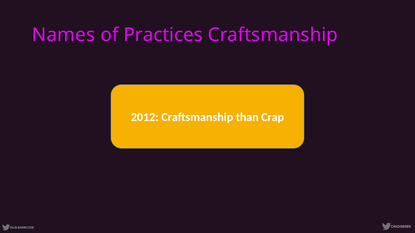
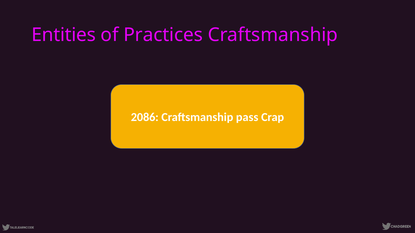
Names: Names -> Entities
2012: 2012 -> 2086
than: than -> pass
